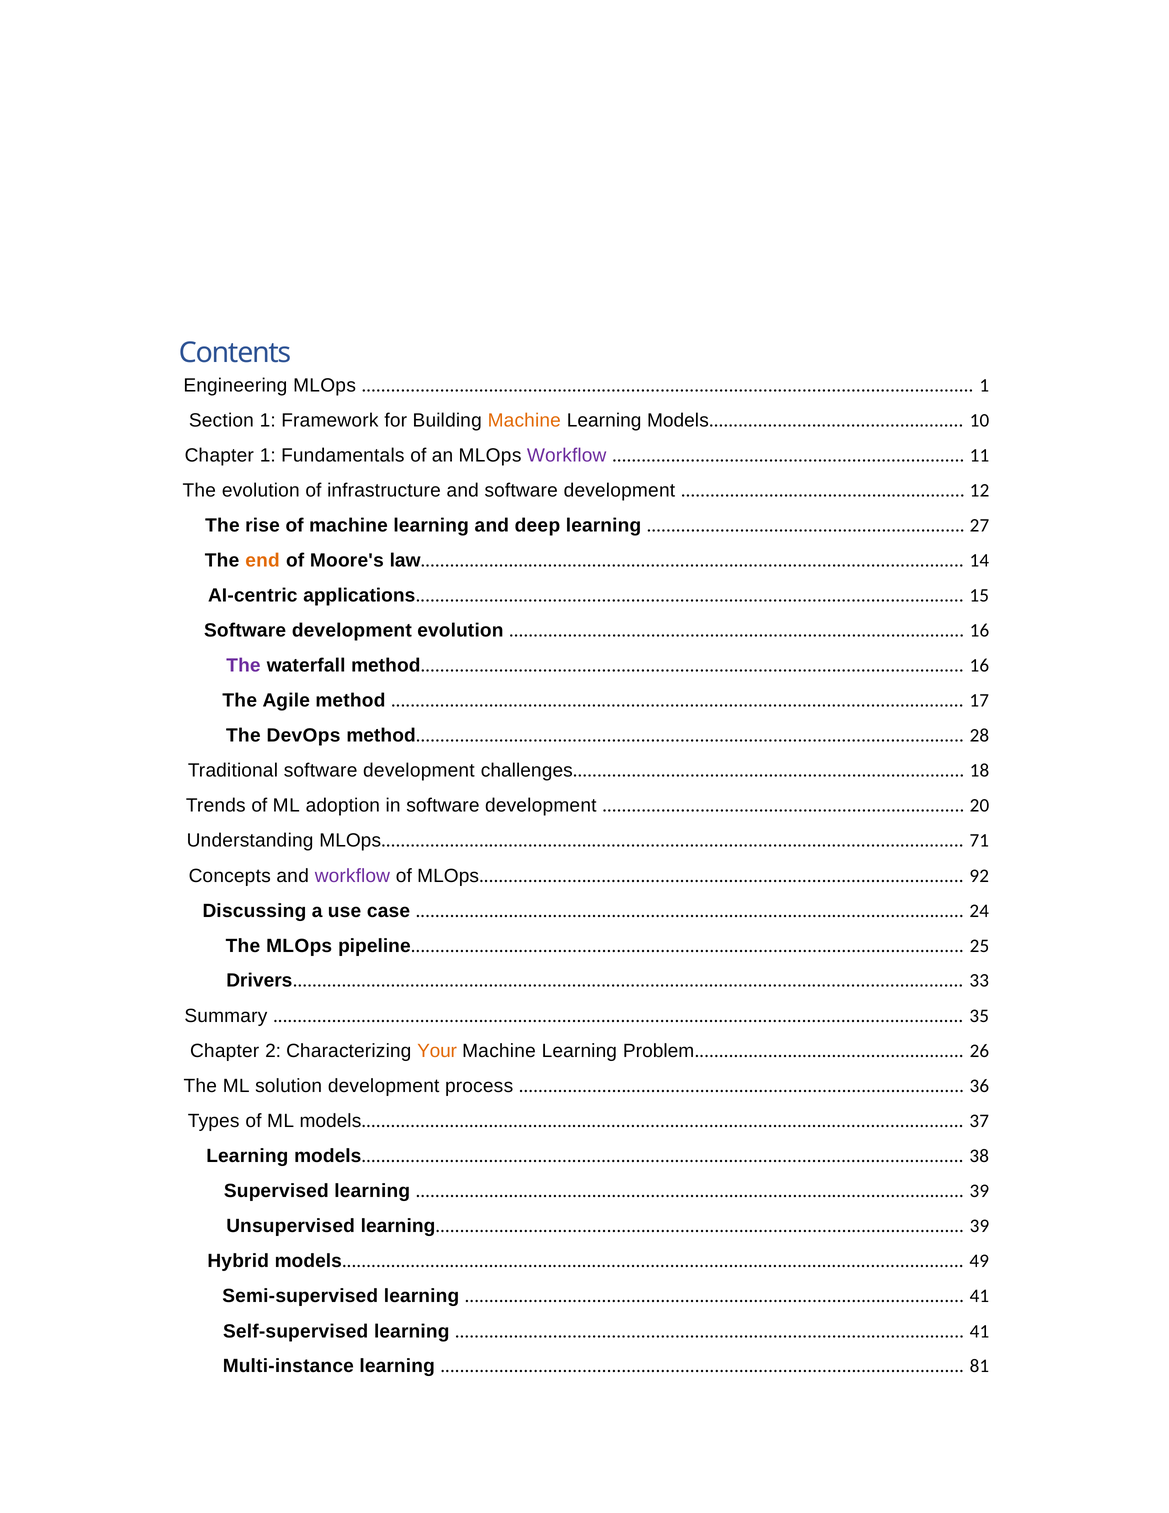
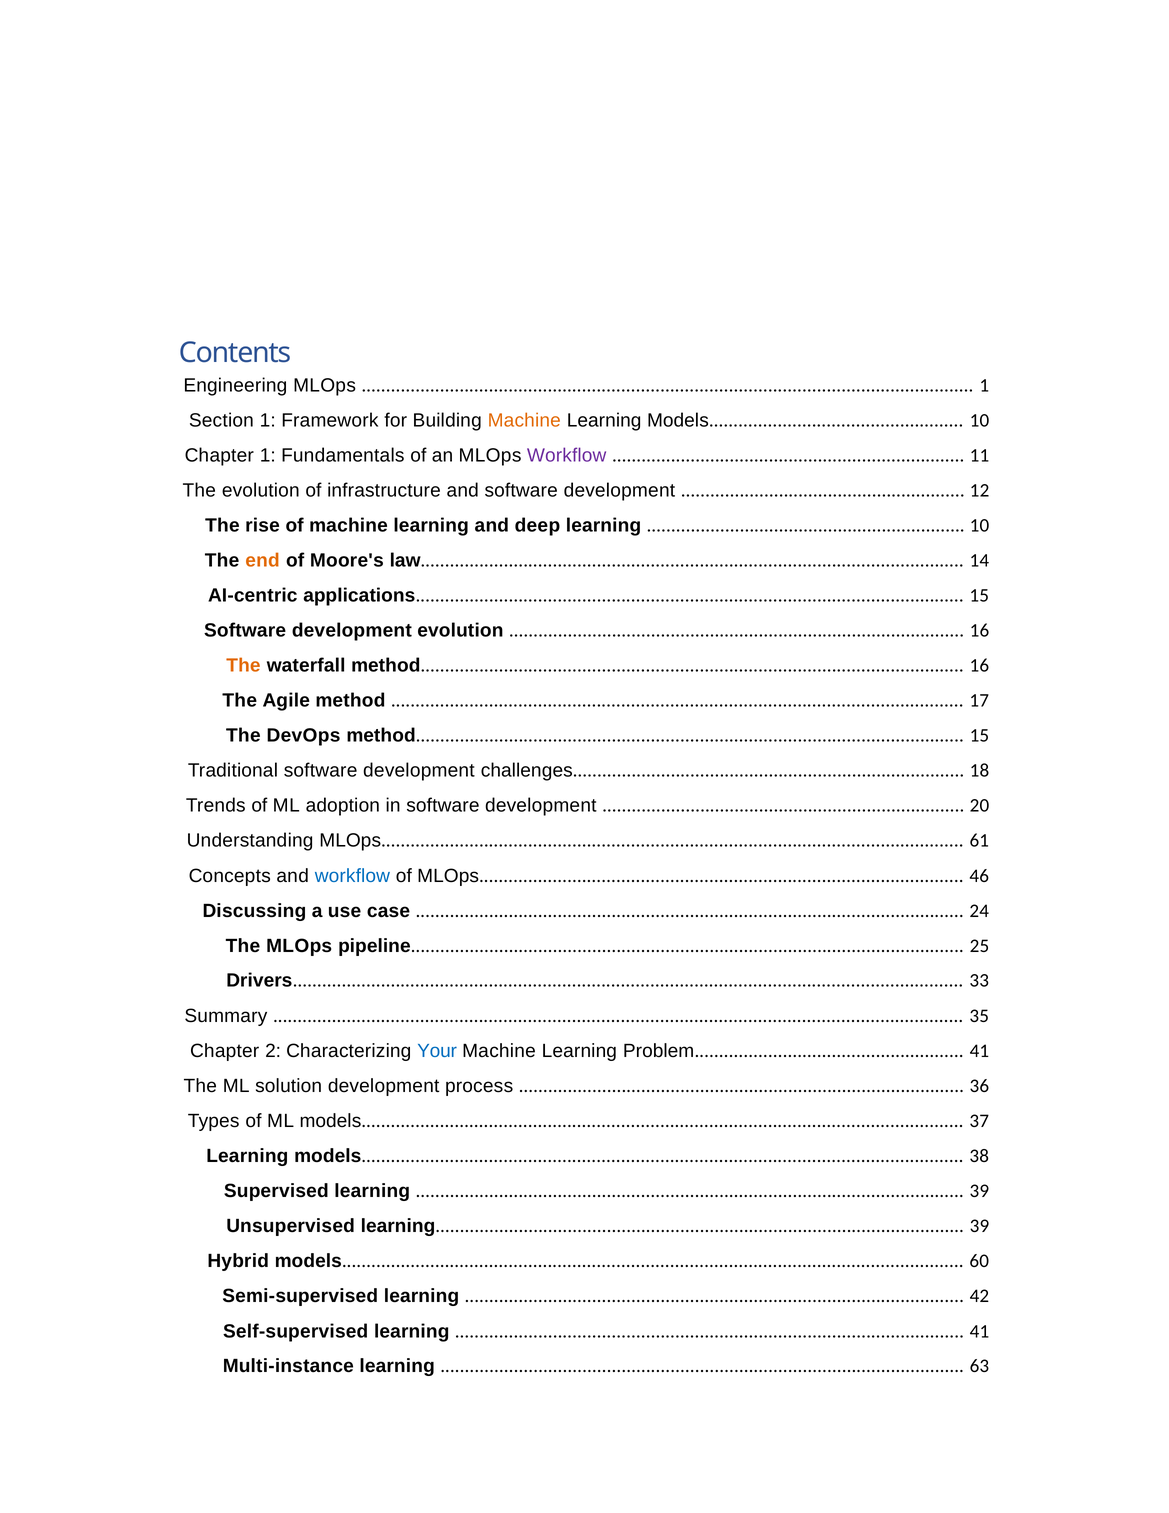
27 at (979, 525): 27 -> 10
The at (243, 666) colour: purple -> orange
28 at (979, 735): 28 -> 15
71: 71 -> 61
workflow at (352, 876) colour: purple -> blue
92: 92 -> 46
Your colour: orange -> blue
Problem 26: 26 -> 41
49: 49 -> 60
41 at (979, 1296): 41 -> 42
81: 81 -> 63
